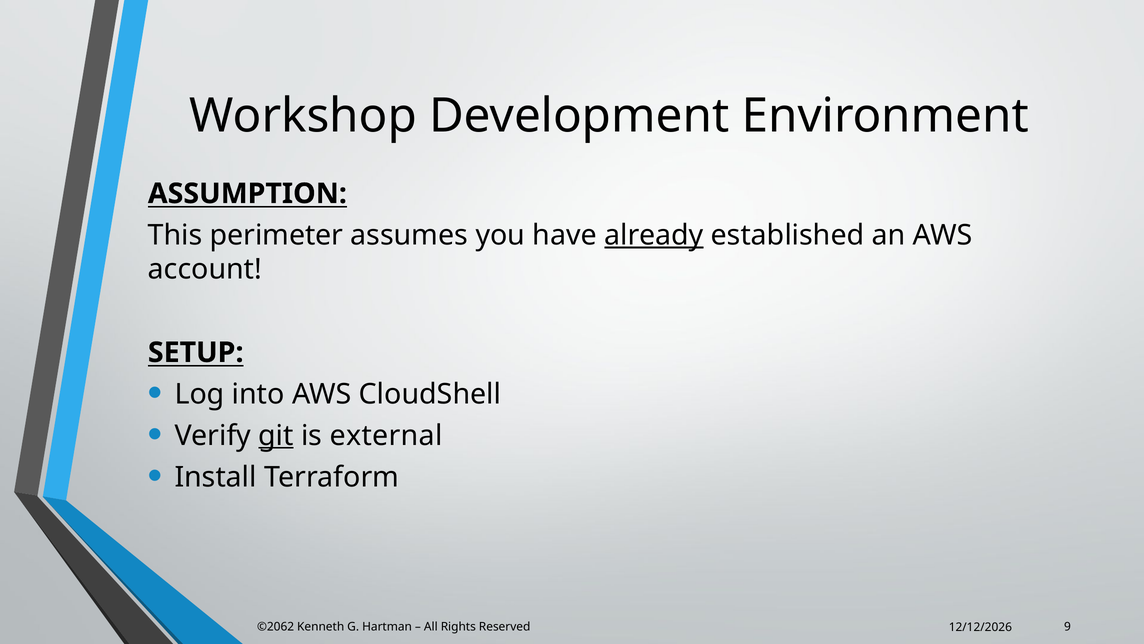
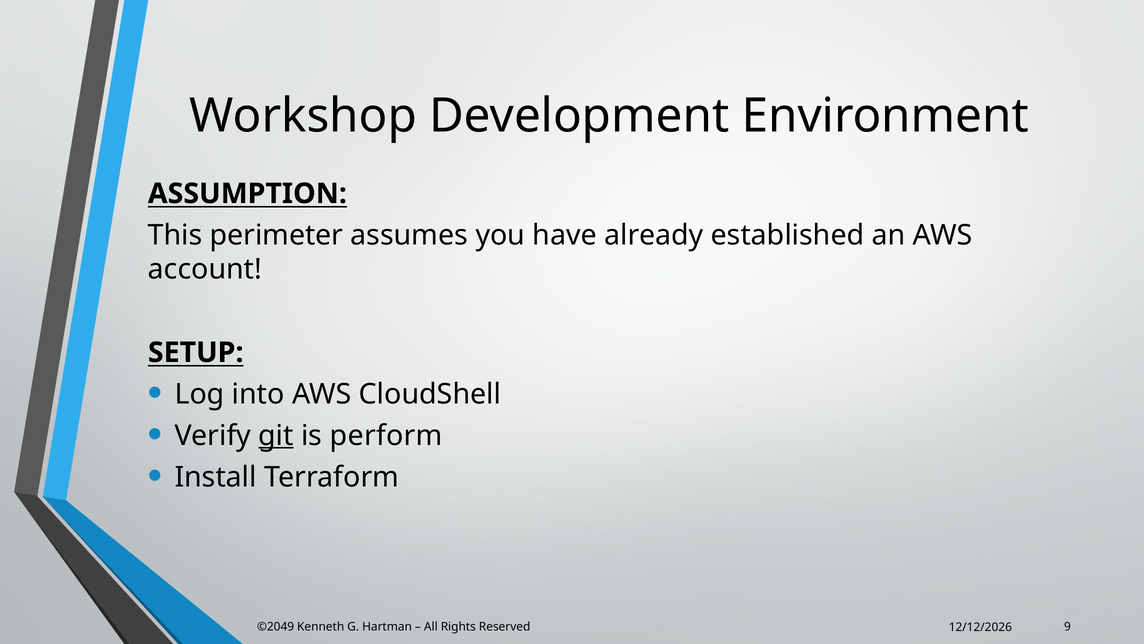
already underline: present -> none
external: external -> perform
©2062: ©2062 -> ©2049
